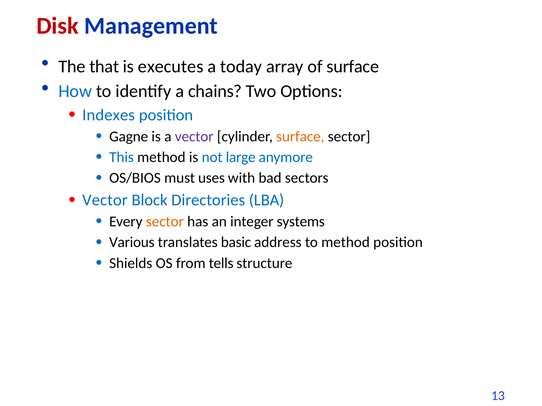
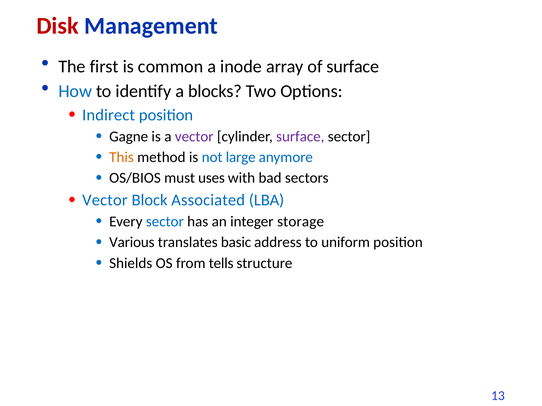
that: that -> first
executes: executes -> common
today: today -> inode
chains: chains -> blocks
Indexes: Indexes -> Indirect
surface at (300, 137) colour: orange -> purple
This colour: blue -> orange
Directories: Directories -> Associated
sector at (165, 222) colour: orange -> blue
systems: systems -> storage
to method: method -> uniform
